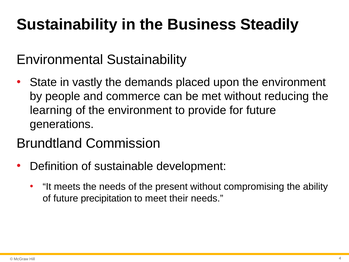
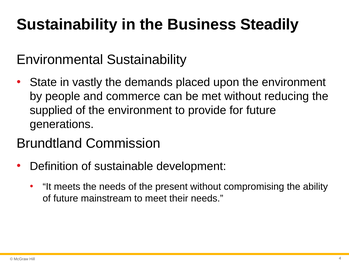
learning: learning -> supplied
precipitation: precipitation -> mainstream
